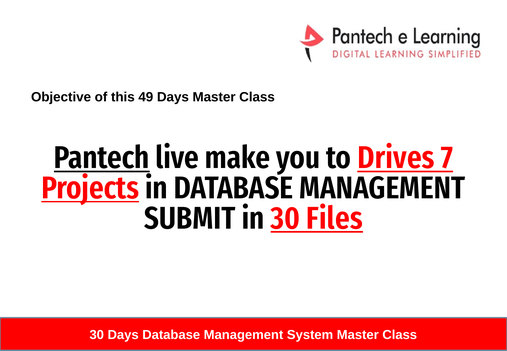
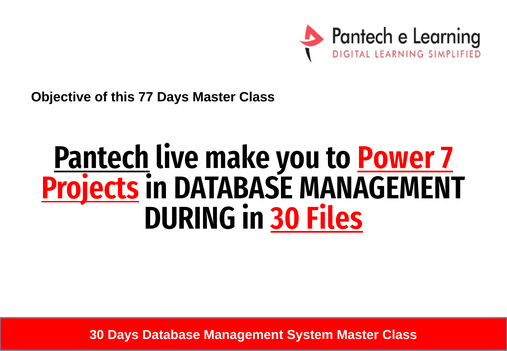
49: 49 -> 77
Drives: Drives -> Power
SUBMIT: SUBMIT -> DURING
